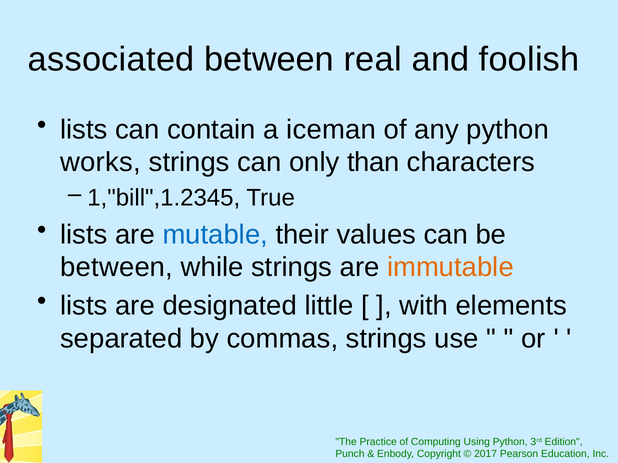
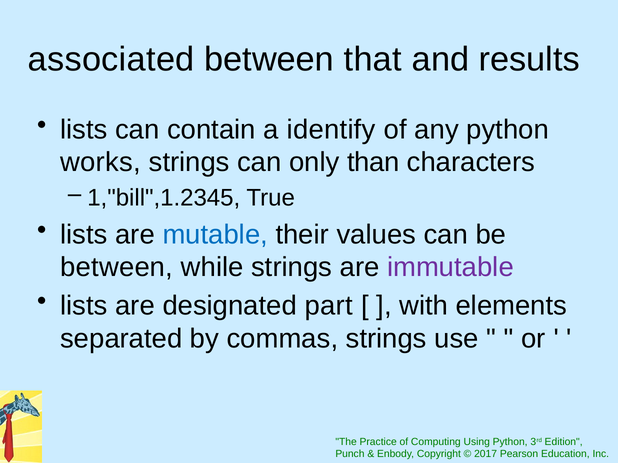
real: real -> that
foolish: foolish -> results
iceman: iceman -> identify
immutable colour: orange -> purple
little: little -> part
